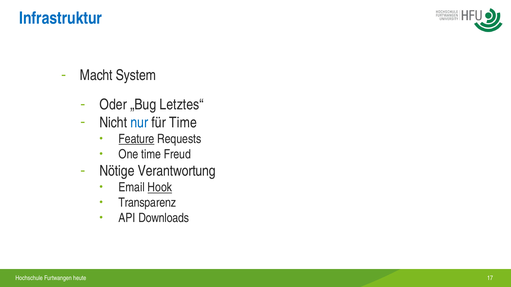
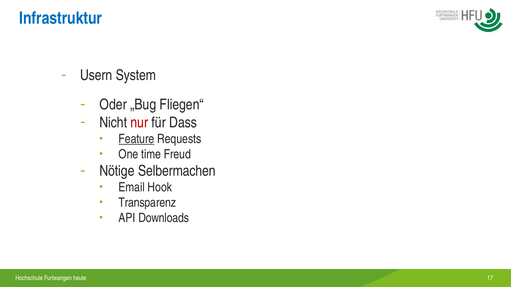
Macht: Macht -> Usern
Letztes“: Letztes“ -> Fliegen“
nur colour: blue -> red
für Time: Time -> Dass
Verantwortung: Verantwortung -> Selbermachen
Hook underline: present -> none
